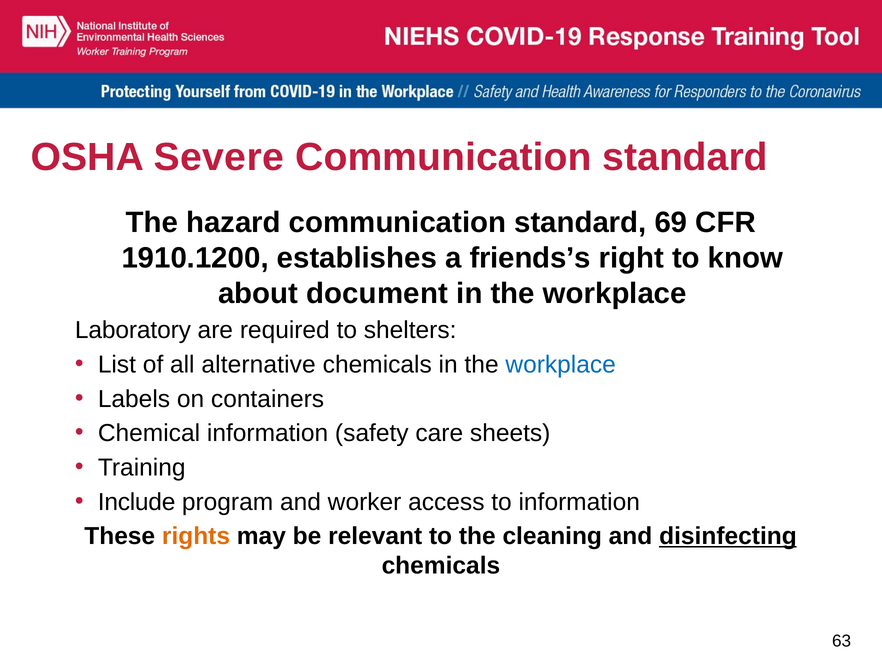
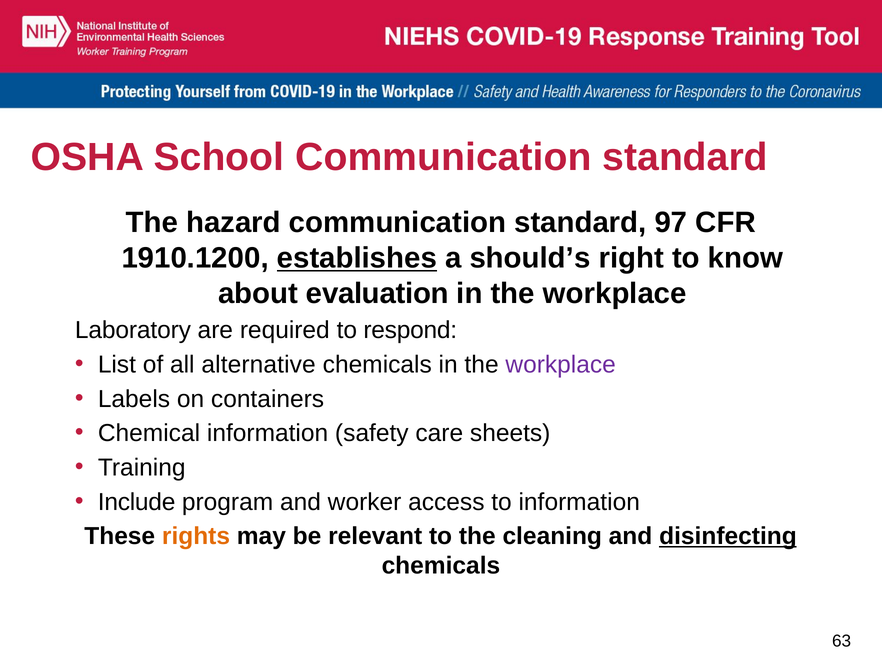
Severe: Severe -> School
69: 69 -> 97
establishes underline: none -> present
friends’s: friends’s -> should’s
document: document -> evaluation
shelters: shelters -> respond
workplace at (561, 364) colour: blue -> purple
